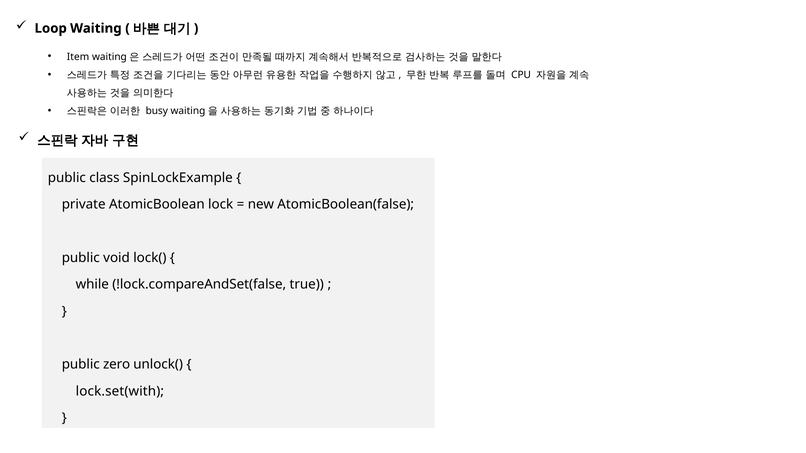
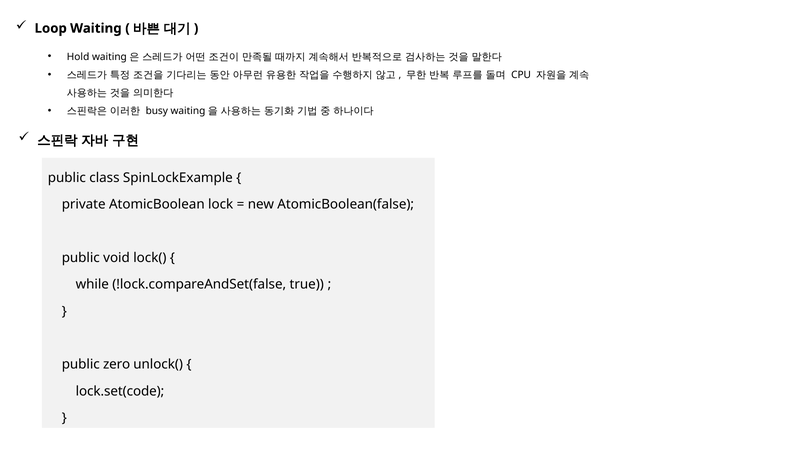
Item: Item -> Hold
lock.set(with: lock.set(with -> lock.set(code
